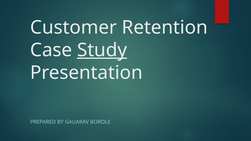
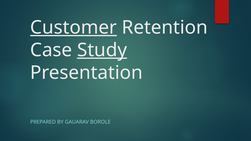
Customer underline: none -> present
